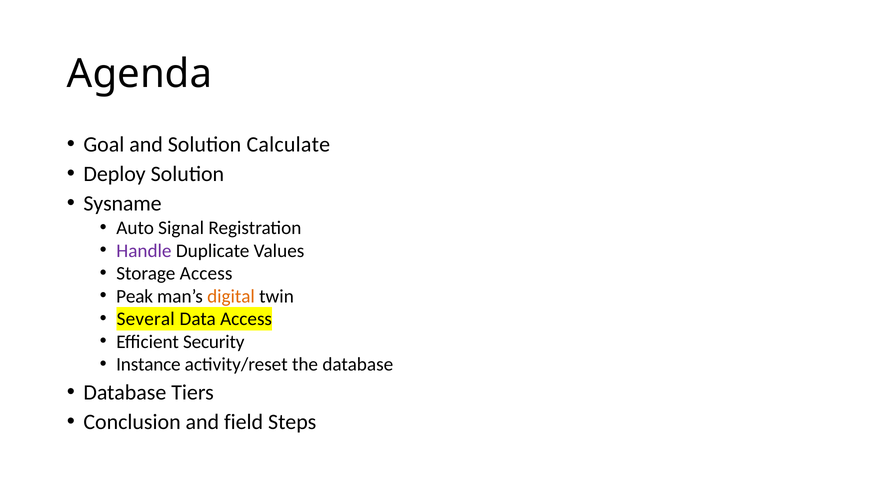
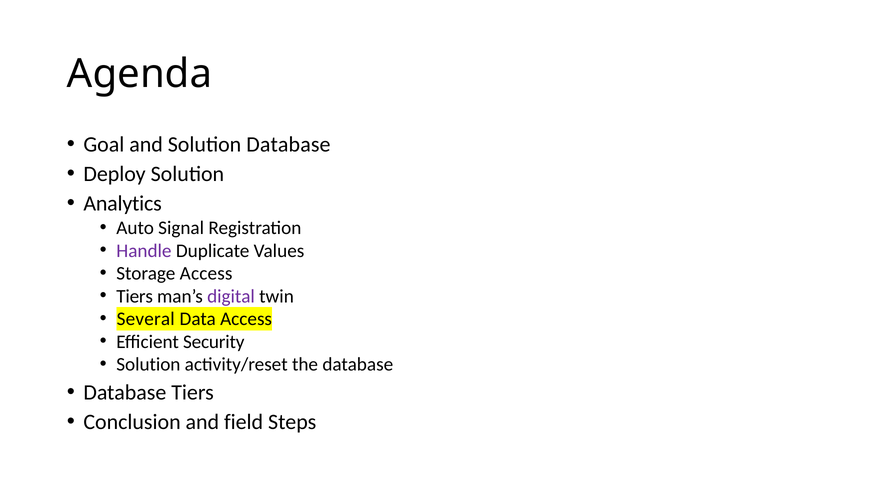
Solution Calculate: Calculate -> Database
Sysname: Sysname -> Analytics
Peak at (135, 296): Peak -> Tiers
digital colour: orange -> purple
Instance at (148, 364): Instance -> Solution
